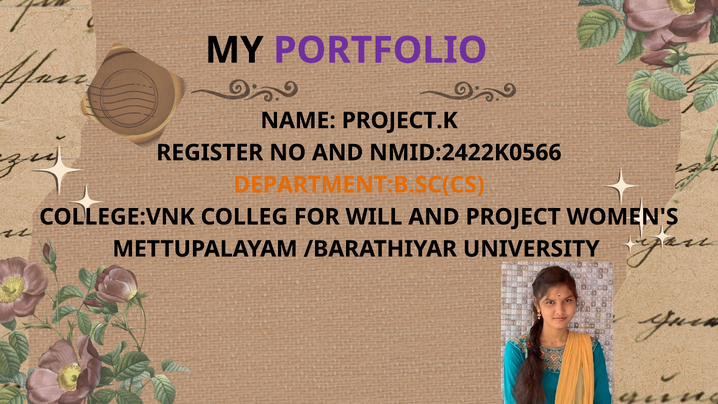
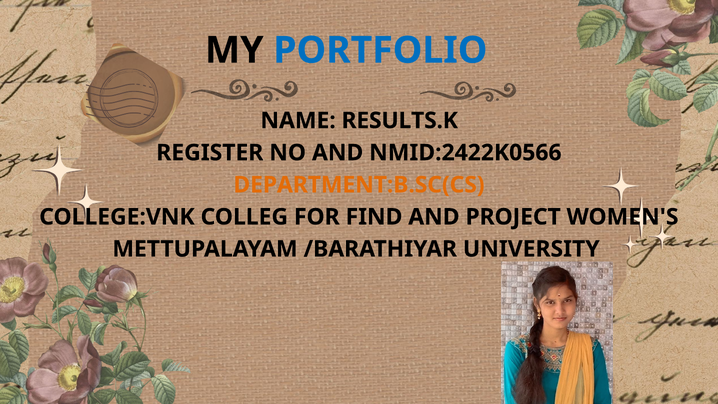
PORTFOLIO colour: purple -> blue
PROJECT.K: PROJECT.K -> RESULTS.K
WILL: WILL -> FIND
